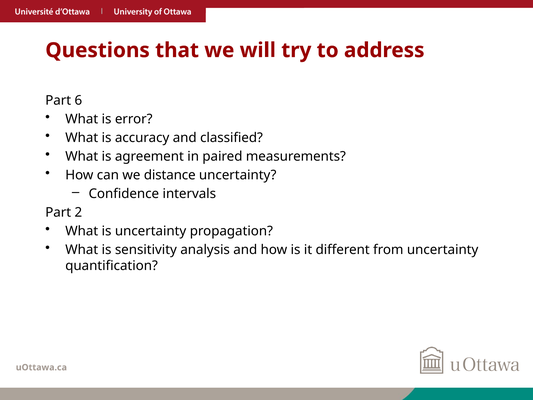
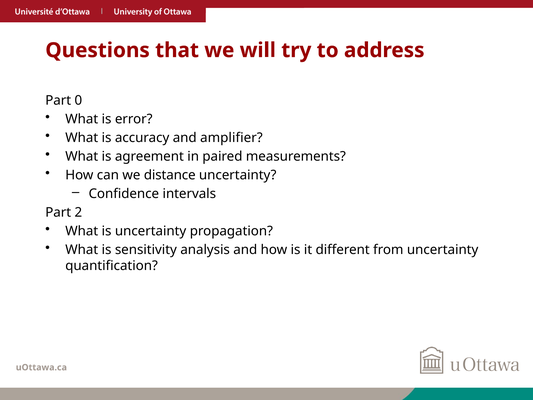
6: 6 -> 0
classified: classified -> amplifier
